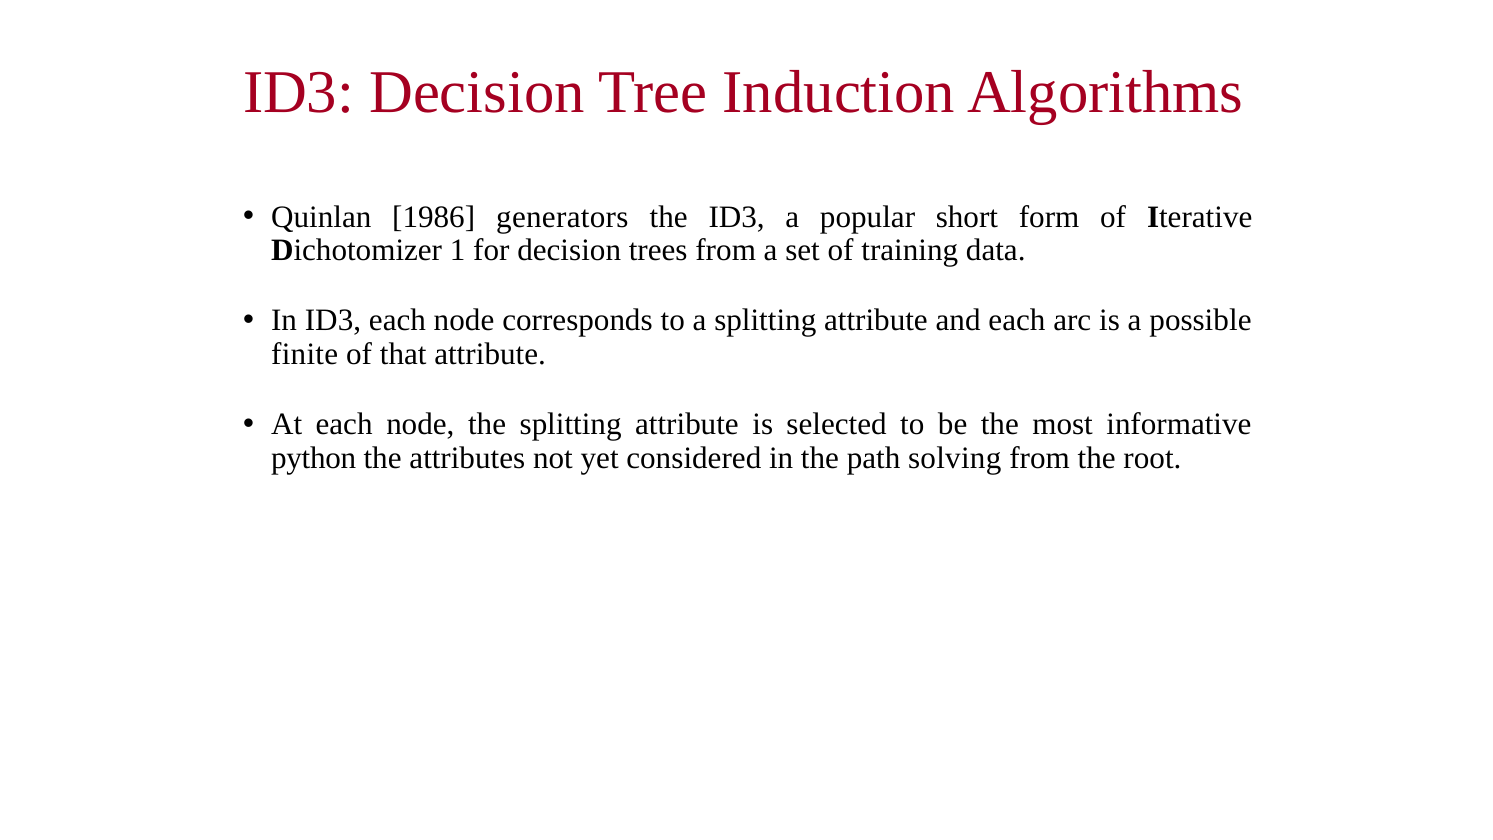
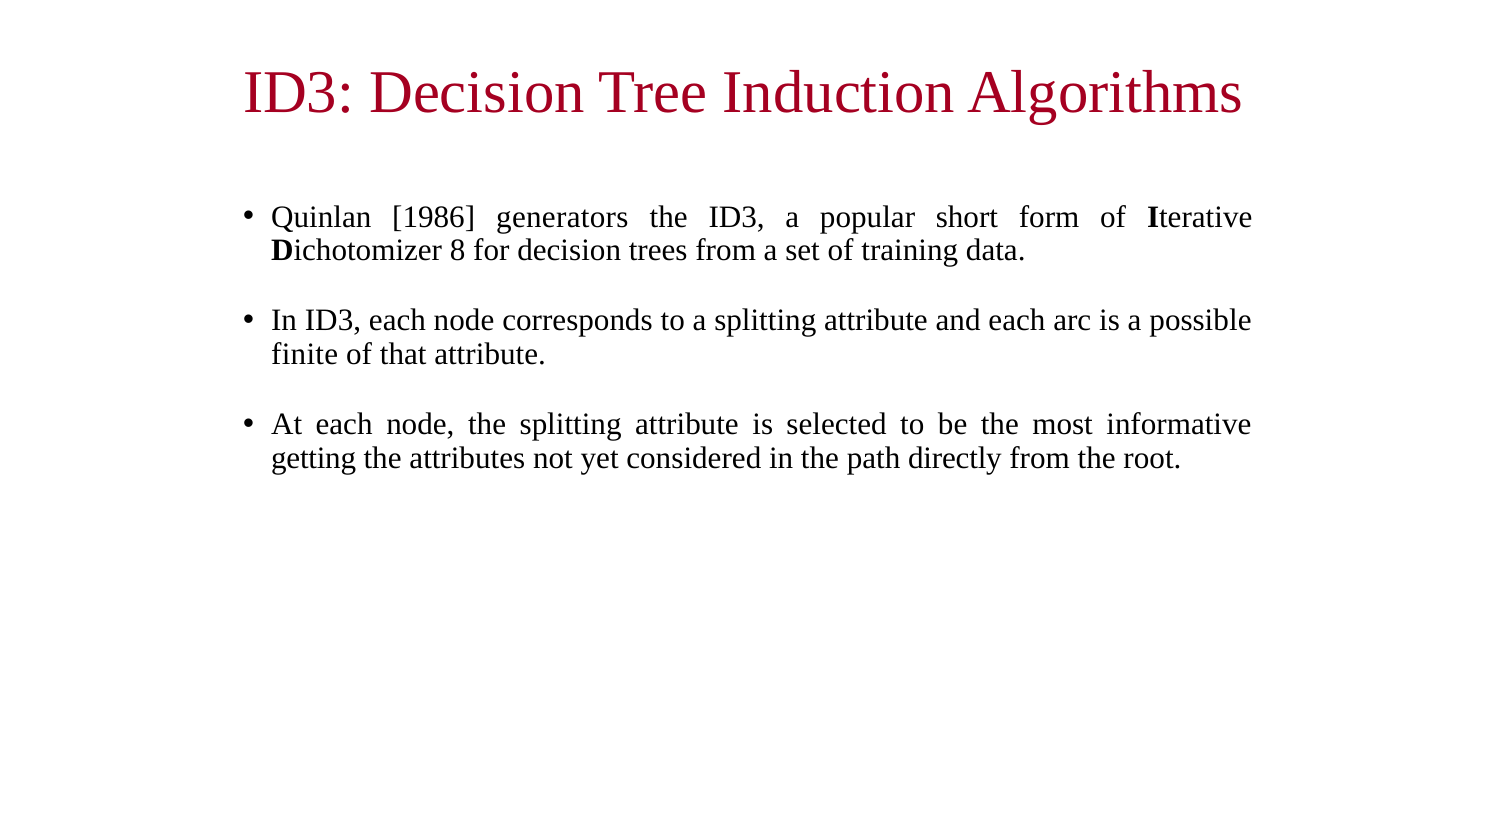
1: 1 -> 8
python: python -> getting
solving: solving -> directly
